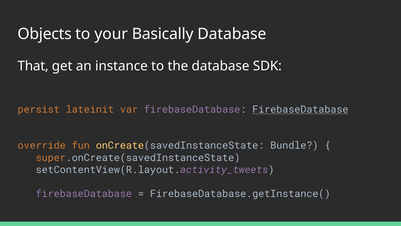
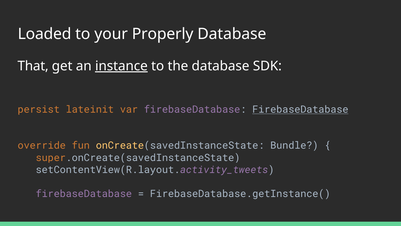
Objects: Objects -> Loaded
Basically: Basically -> Properly
instance underline: none -> present
